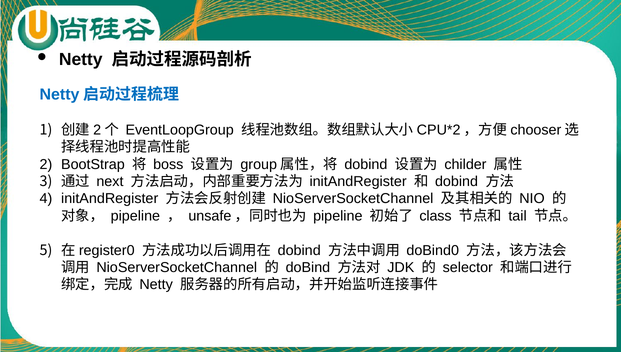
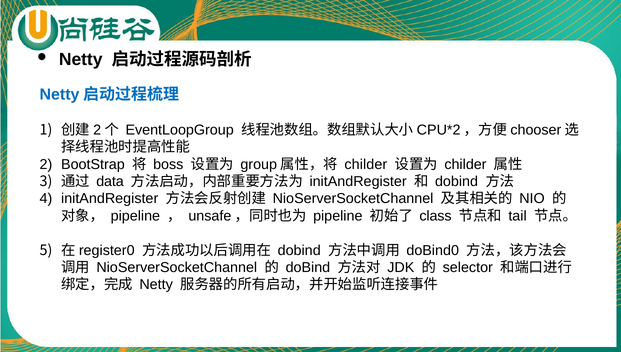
dobind at (366, 164): dobind -> childer
next: next -> data
